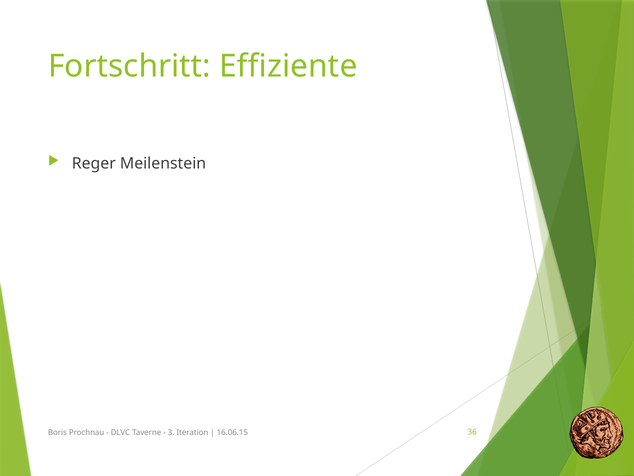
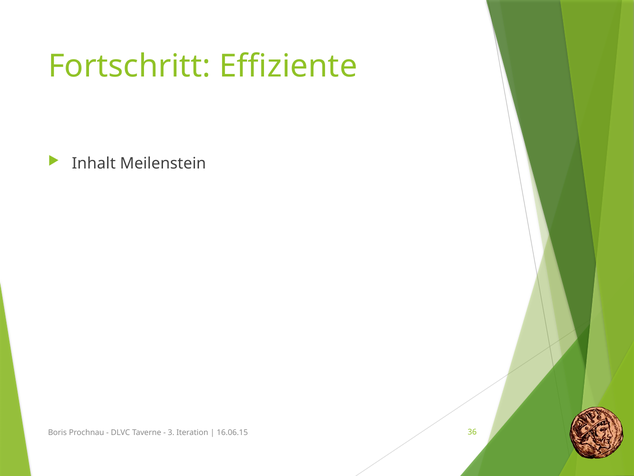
Reger: Reger -> Inhalt
